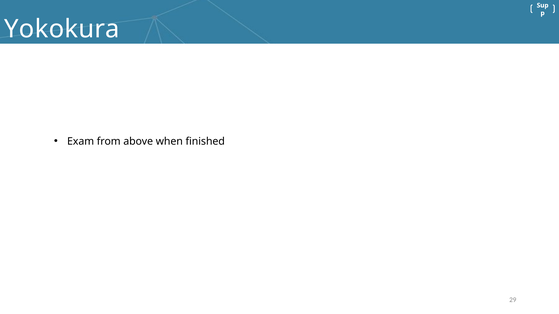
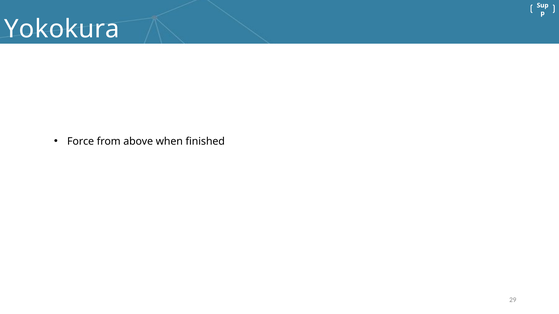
Exam: Exam -> Force
